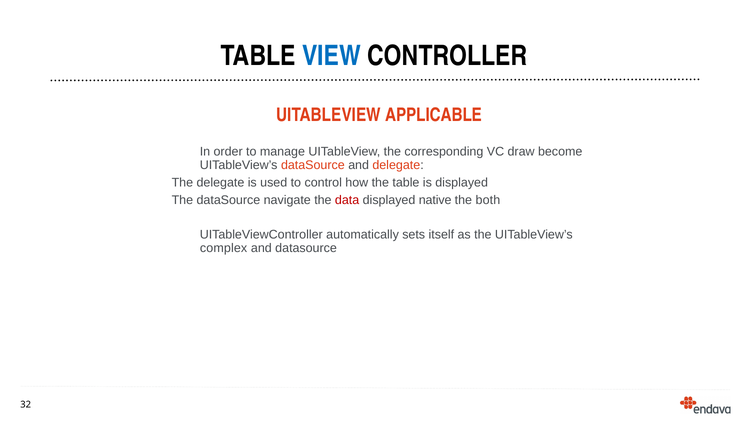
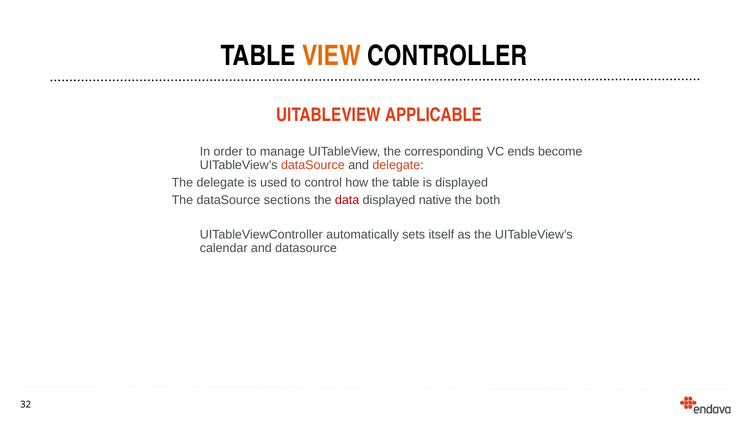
VIEW colour: blue -> orange
draw: draw -> ends
navigate: navigate -> sections
complex: complex -> calendar
